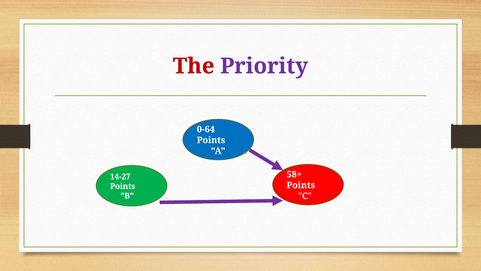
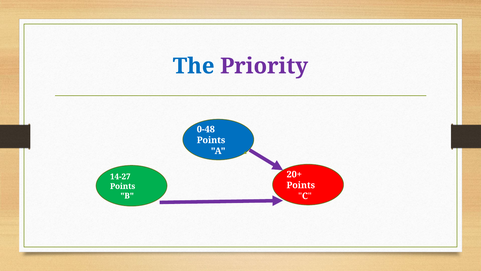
The colour: red -> blue
0-64: 0-64 -> 0-48
58+: 58+ -> 20+
